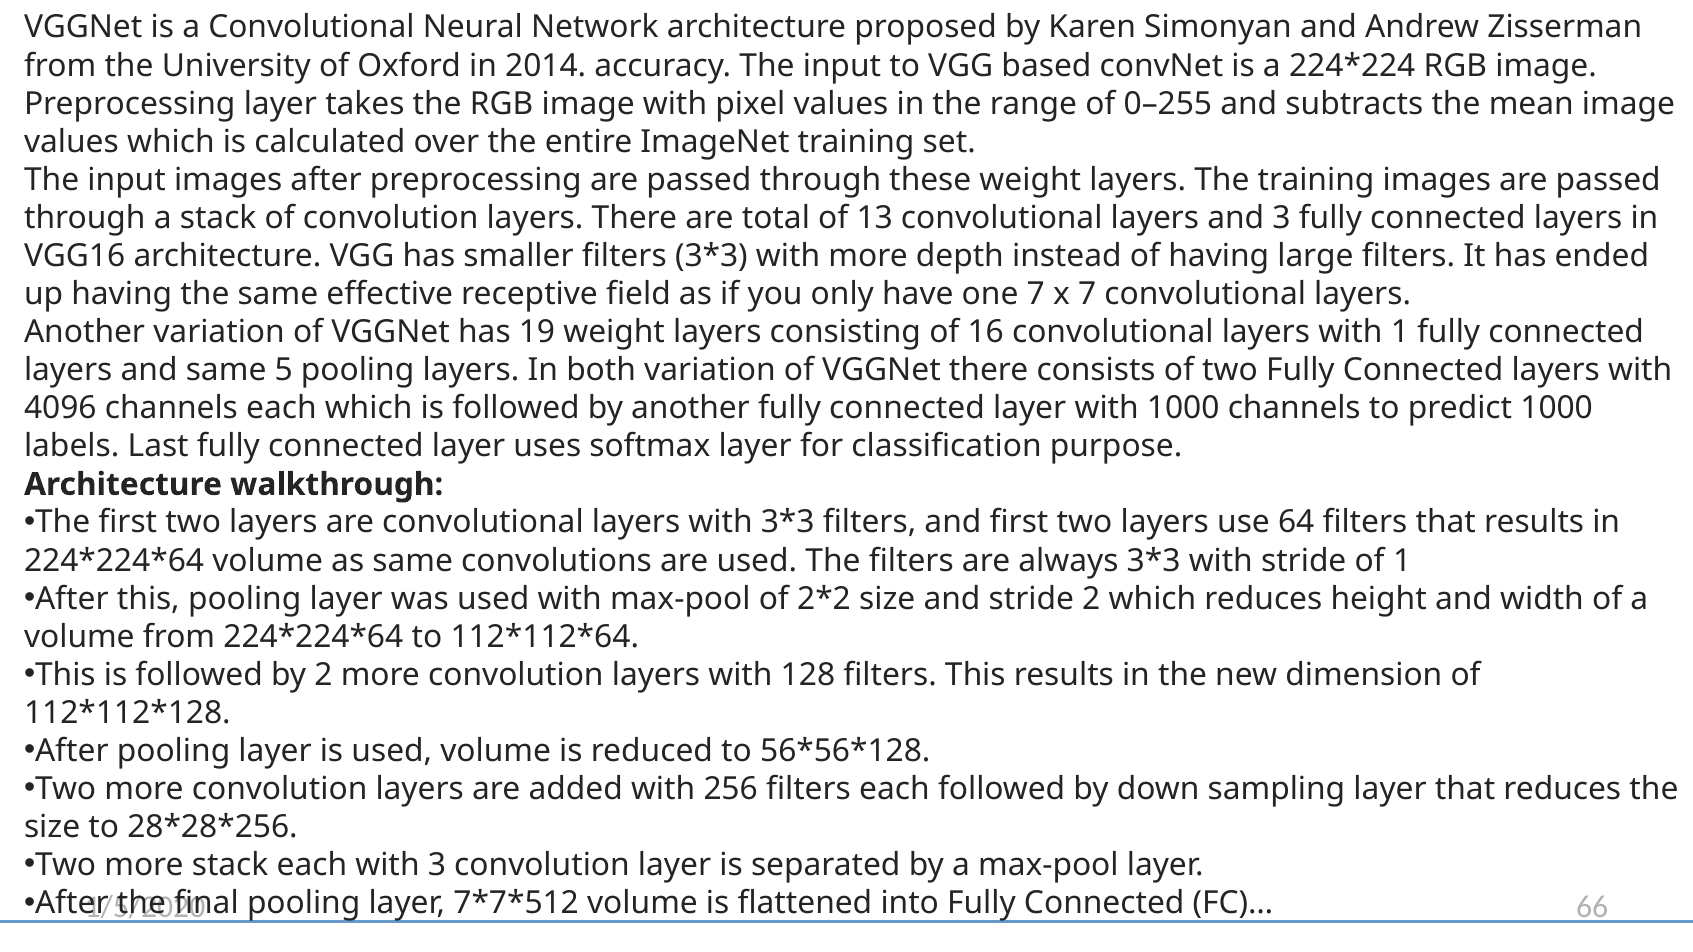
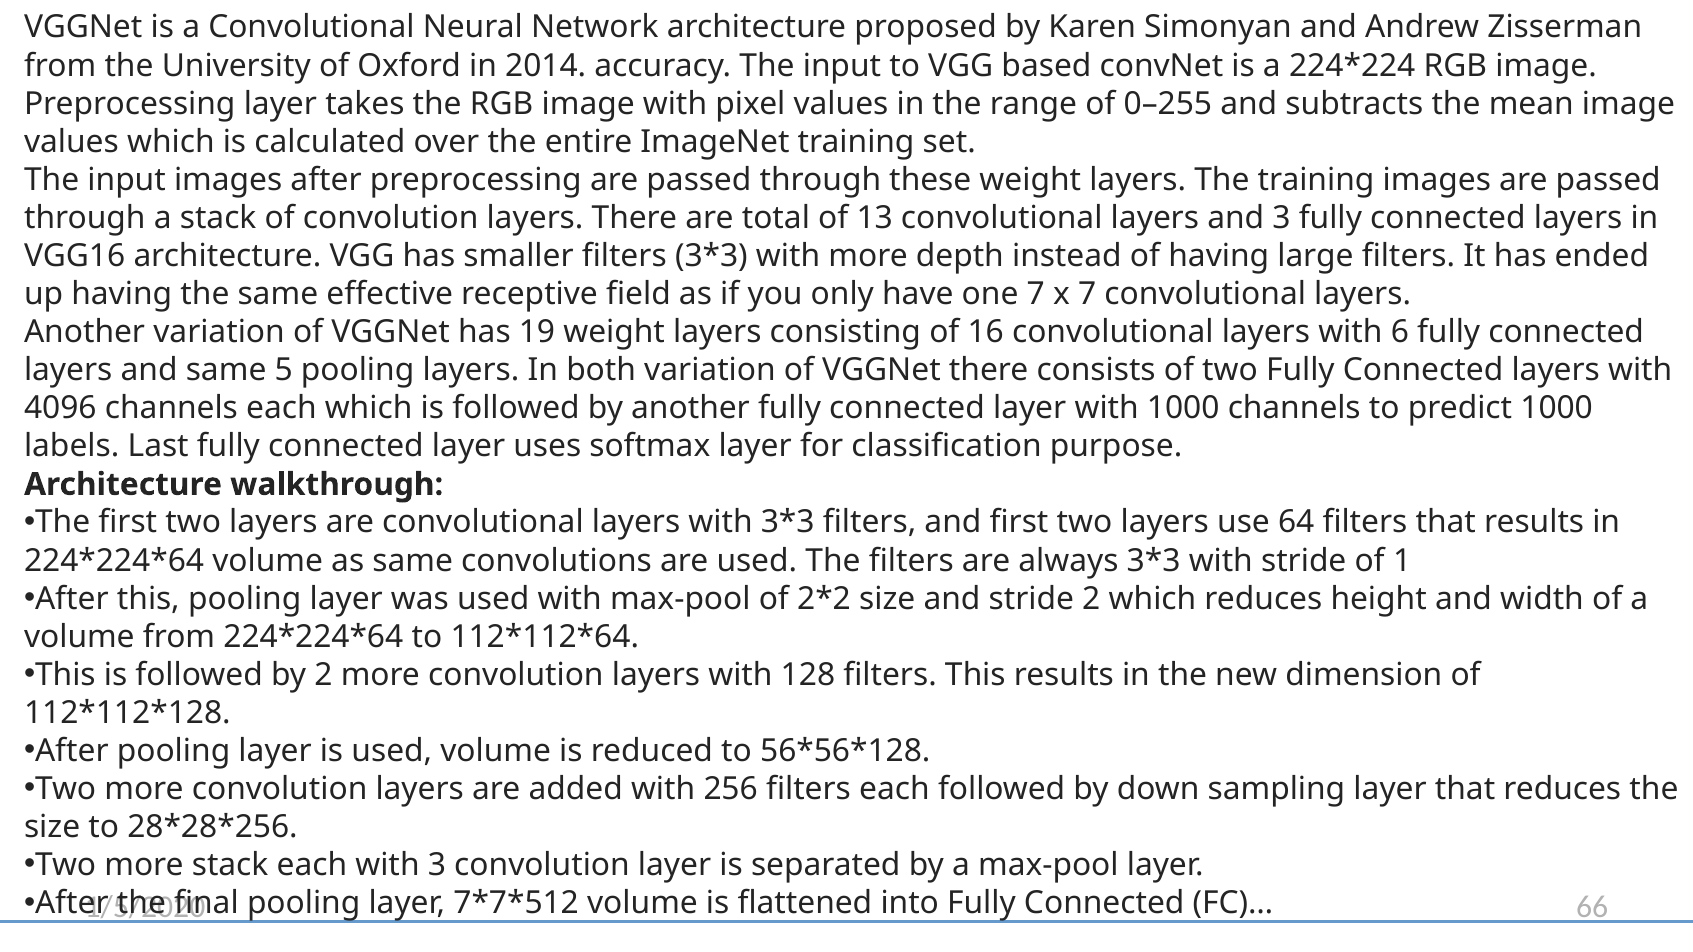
with 1: 1 -> 6
